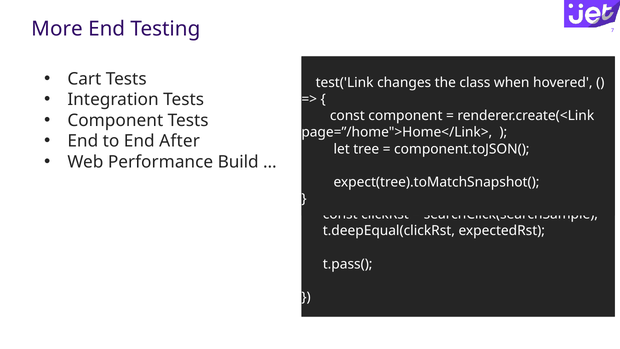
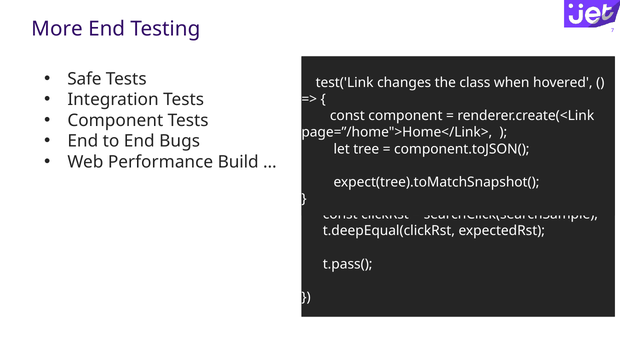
Cart: Cart -> Safe
After: After -> Bugs
